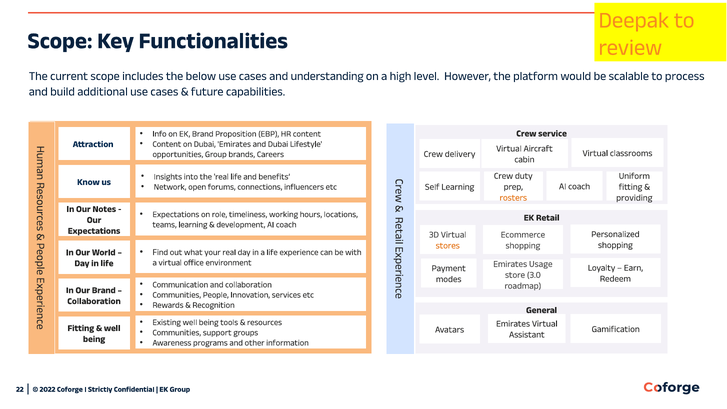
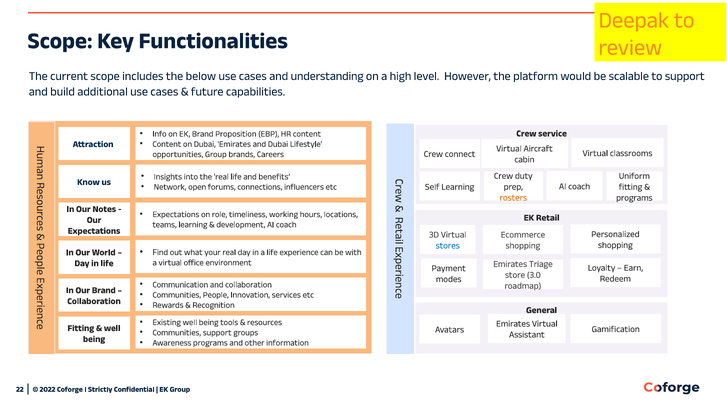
to process: process -> support
delivery: delivery -> connect
providing at (634, 198): providing -> programs
stores colour: orange -> blue
Usage: Usage -> Triage
